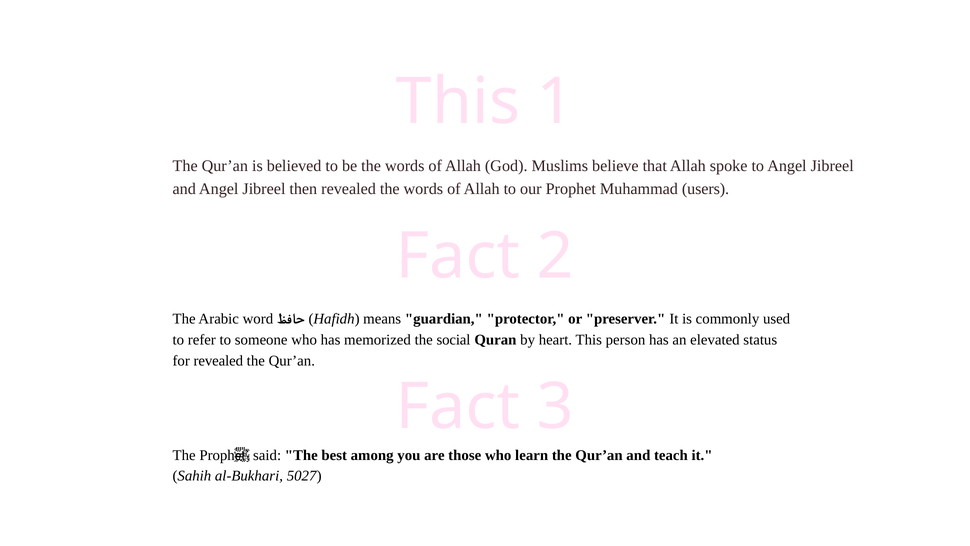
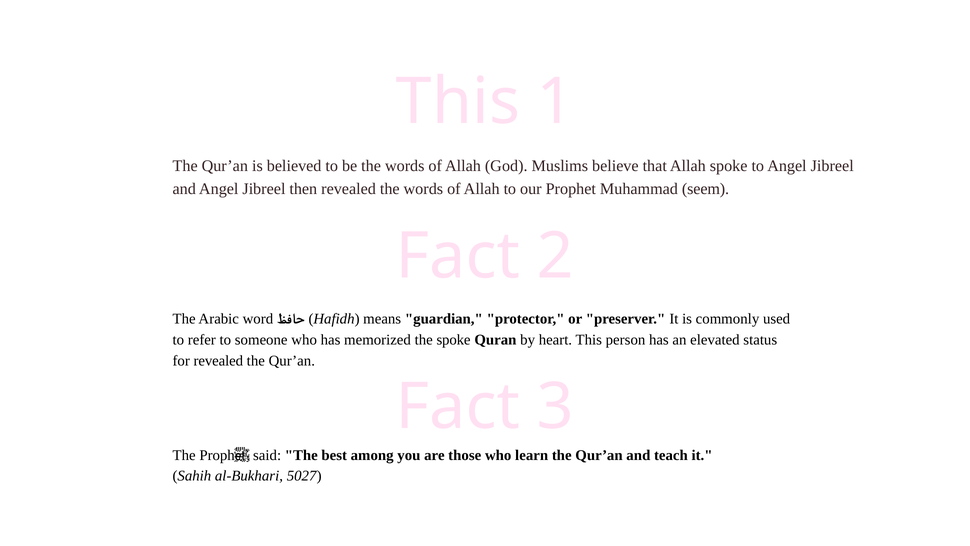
users: users -> seem
the social: social -> spoke
